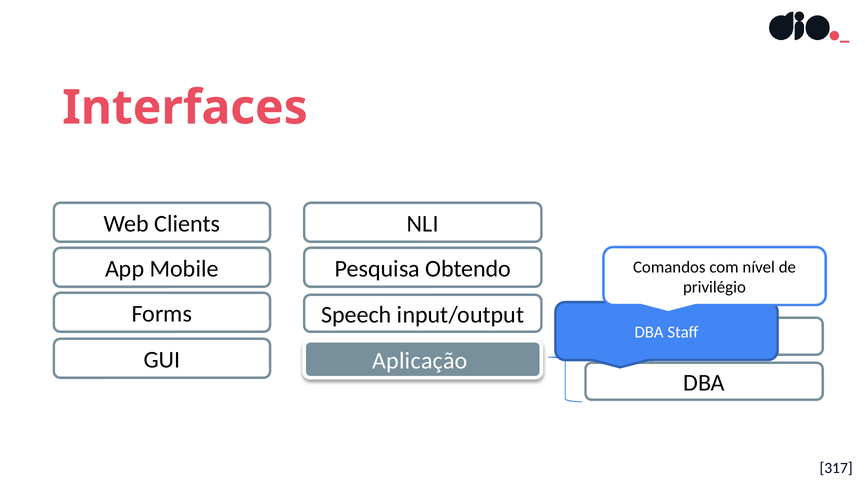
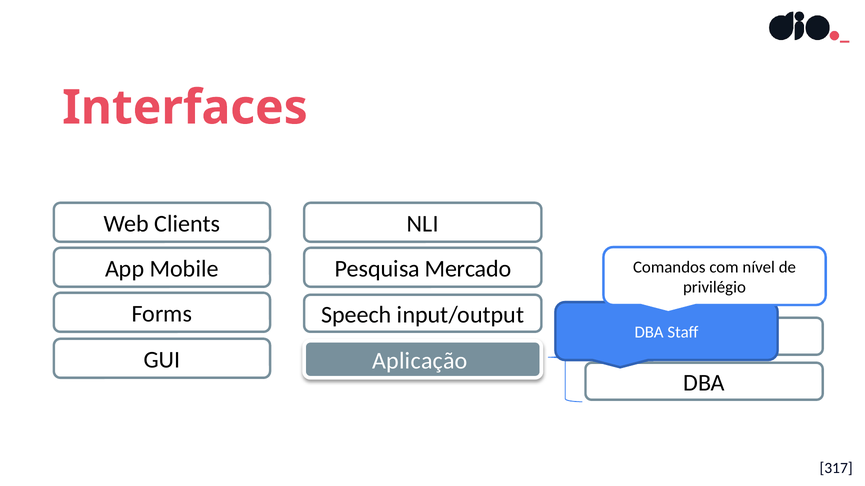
Obtendo: Obtendo -> Mercado
